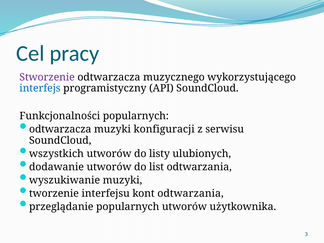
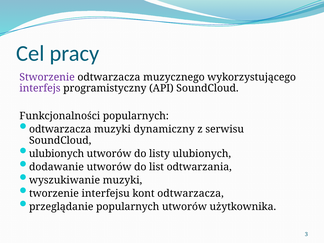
interfejs colour: blue -> purple
konfiguracji: konfiguracji -> dynamiczny
wszystkich at (56, 154): wszystkich -> ulubionych
kont odtwarzania: odtwarzania -> odtwarzacza
